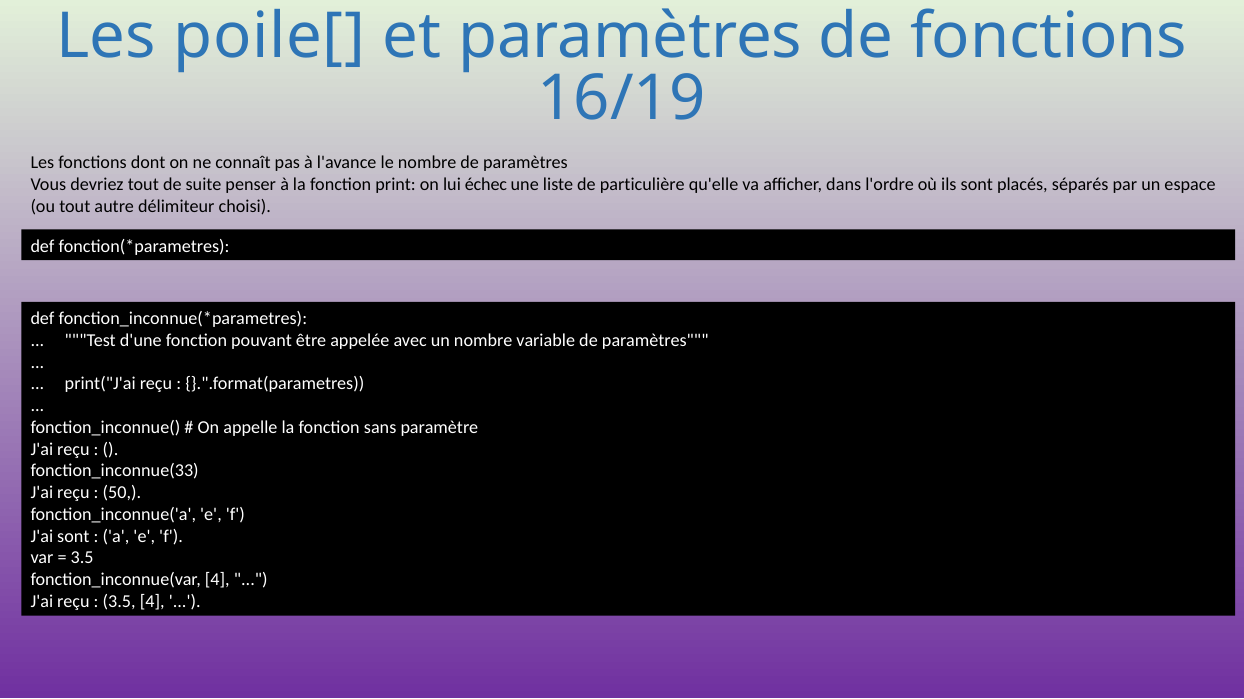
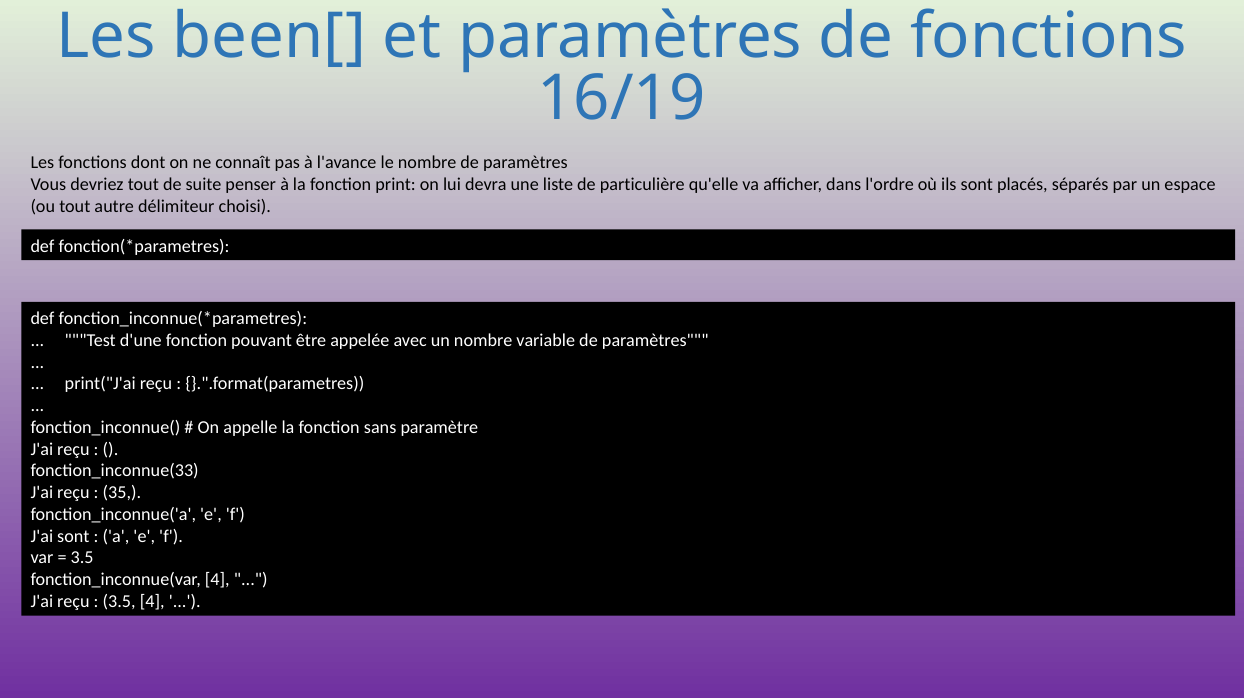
poile[: poile[ -> been[
échec: échec -> devra
50: 50 -> 35
